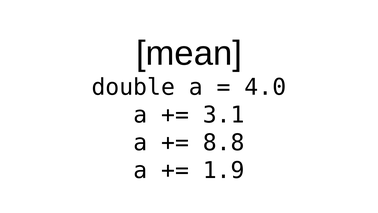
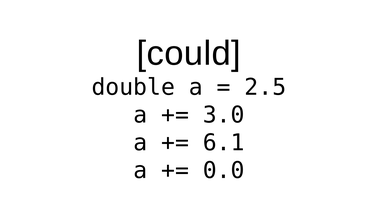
mean: mean -> could
4.0: 4.0 -> 2.5
3.1: 3.1 -> 3.0
8.8: 8.8 -> 6.1
1.9: 1.9 -> 0.0
